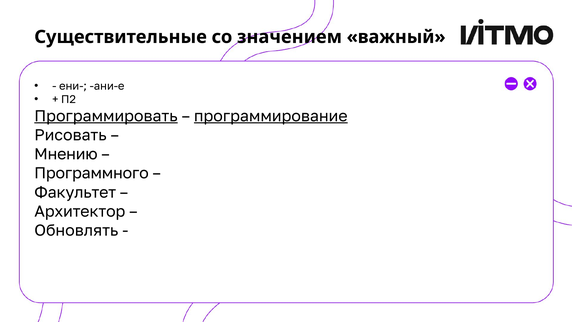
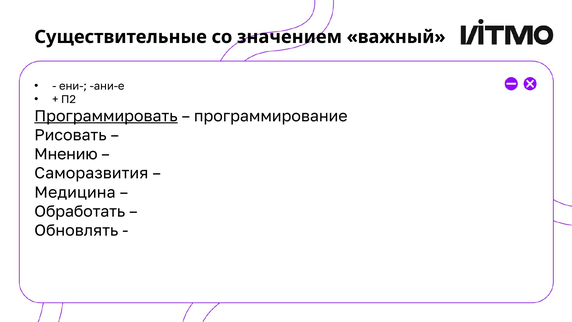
программирование underline: present -> none
Программного: Программного -> Саморазвития
Факультет: Факультет -> Медицина
Архитектор: Архитектор -> Обработать
